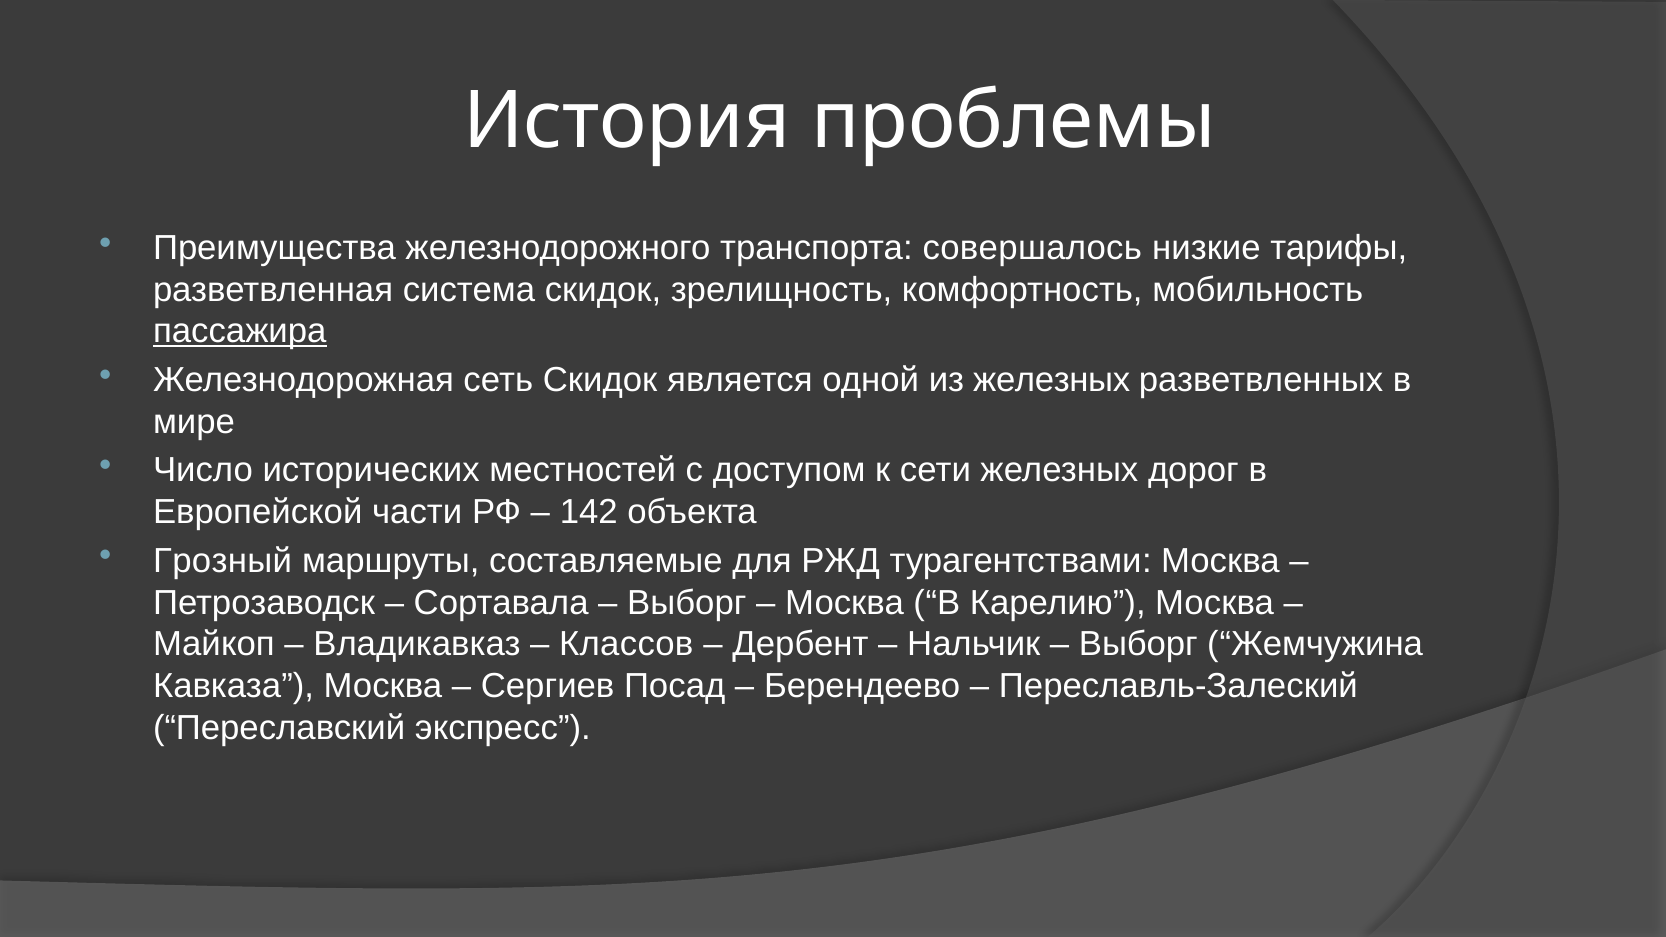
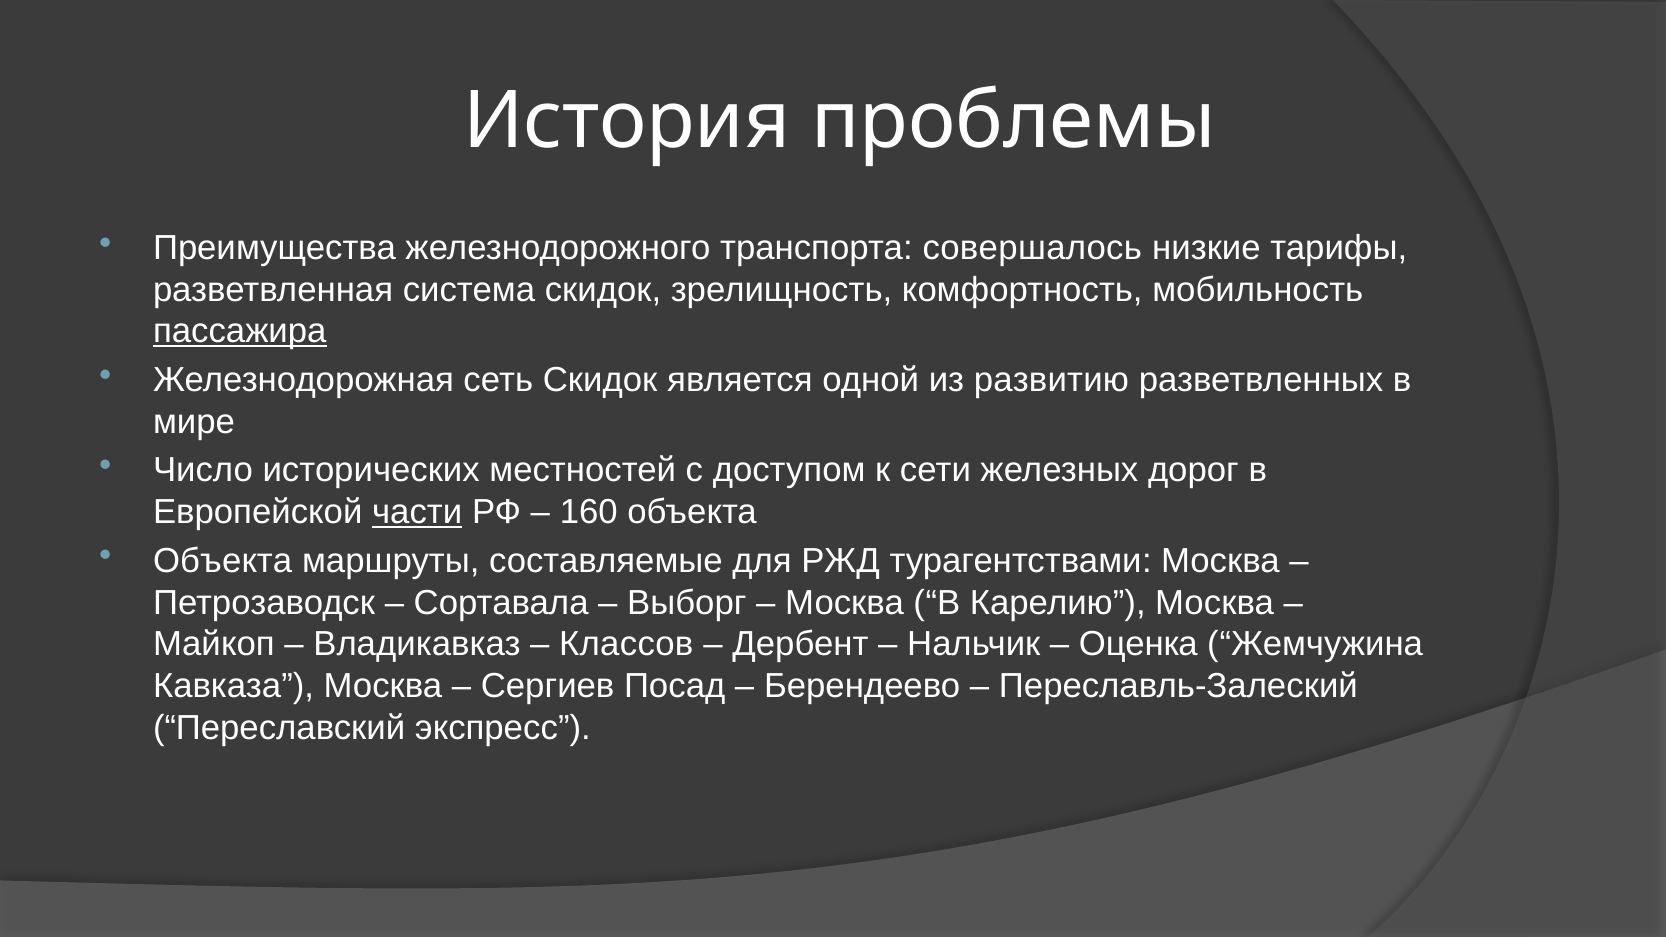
из железных: железных -> развитию
части underline: none -> present
142: 142 -> 160
Грозный at (223, 561): Грозный -> Объекта
Выборг at (1138, 644): Выборг -> Оценка
